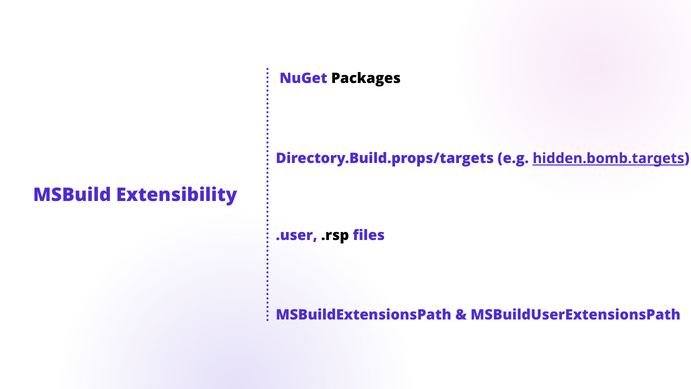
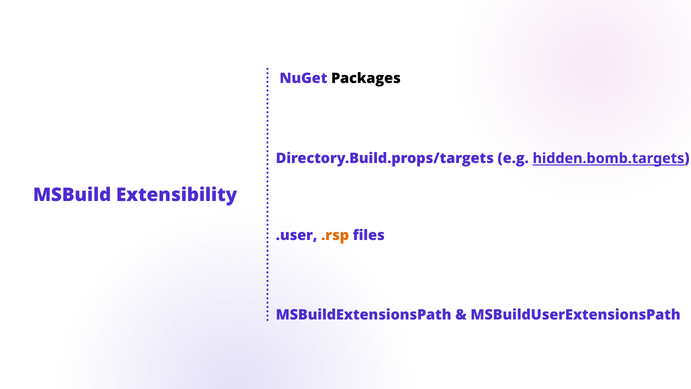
.rsp colour: black -> orange
